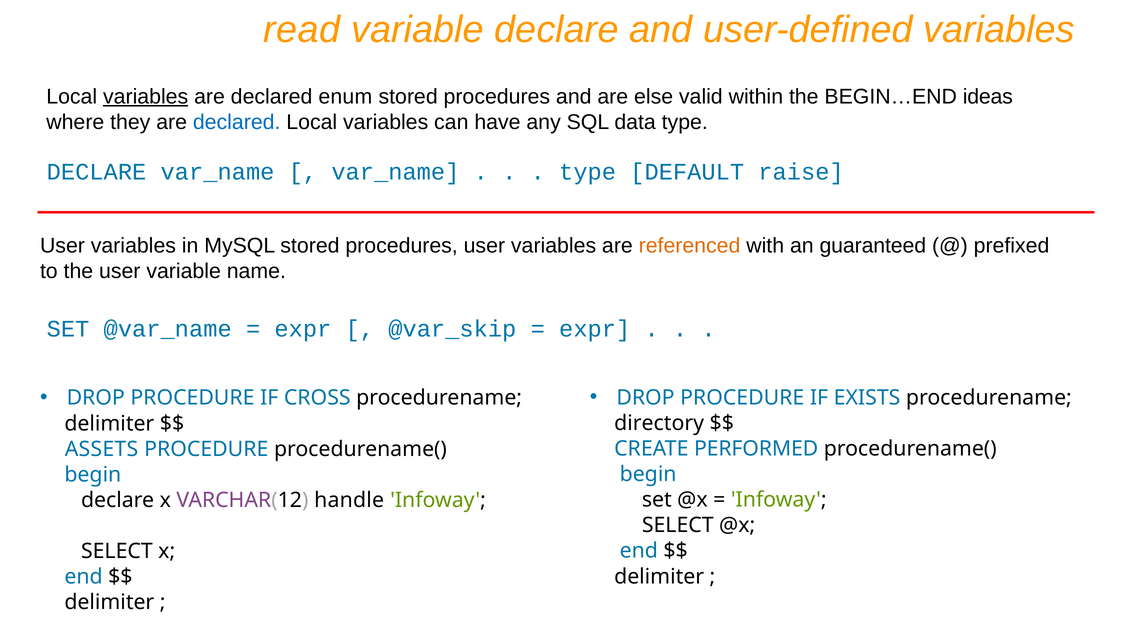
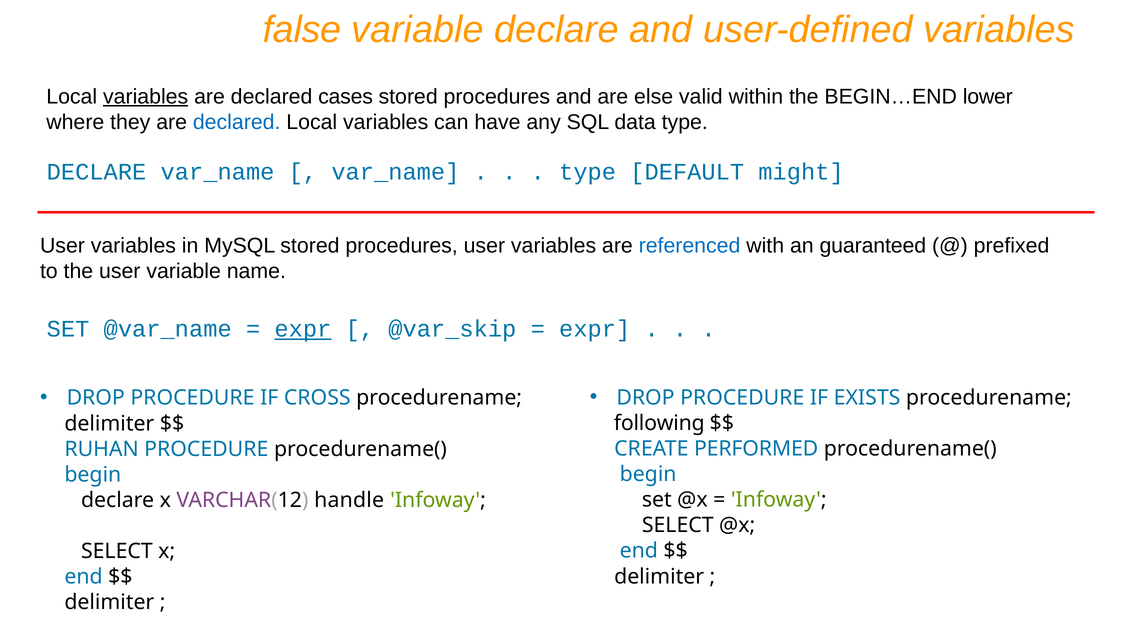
read: read -> false
enum: enum -> cases
ideas: ideas -> lower
raise: raise -> might
referenced colour: orange -> blue
expr at (303, 329) underline: none -> present
directory: directory -> following
ASSETS: ASSETS -> RUHAN
